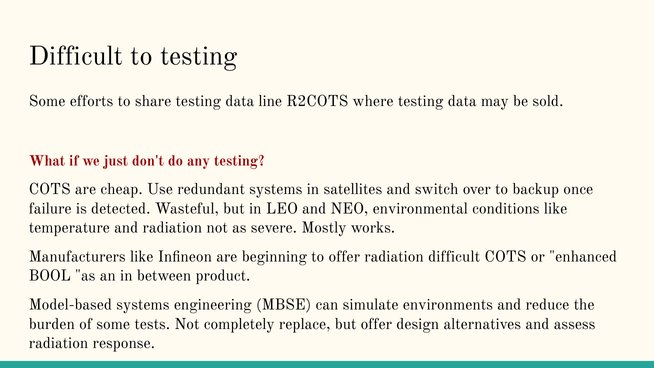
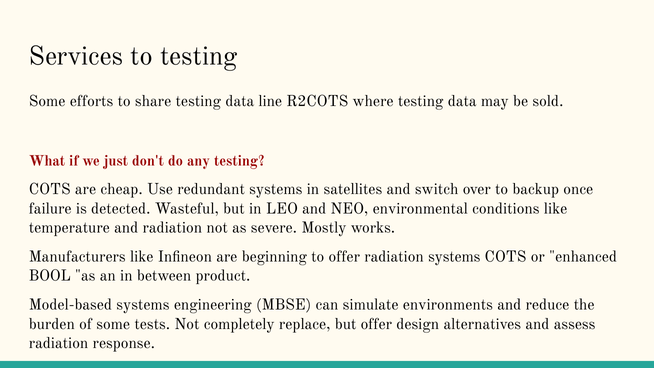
Difficult at (76, 56): Difficult -> Services
radiation difficult: difficult -> systems
